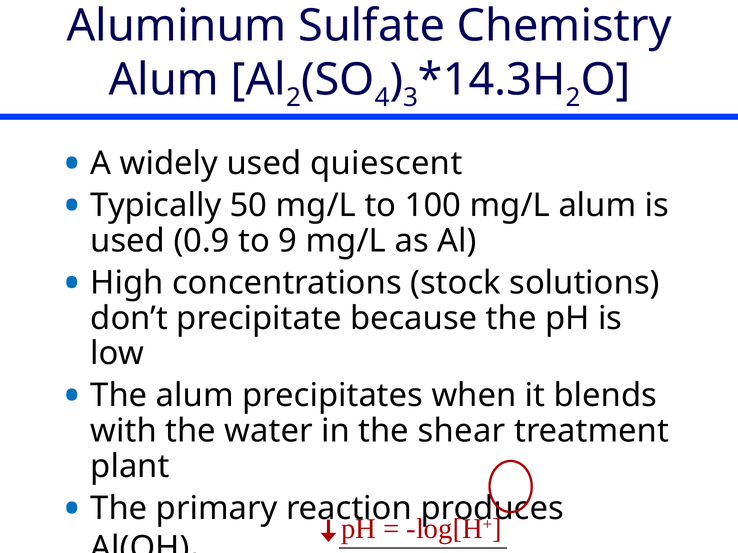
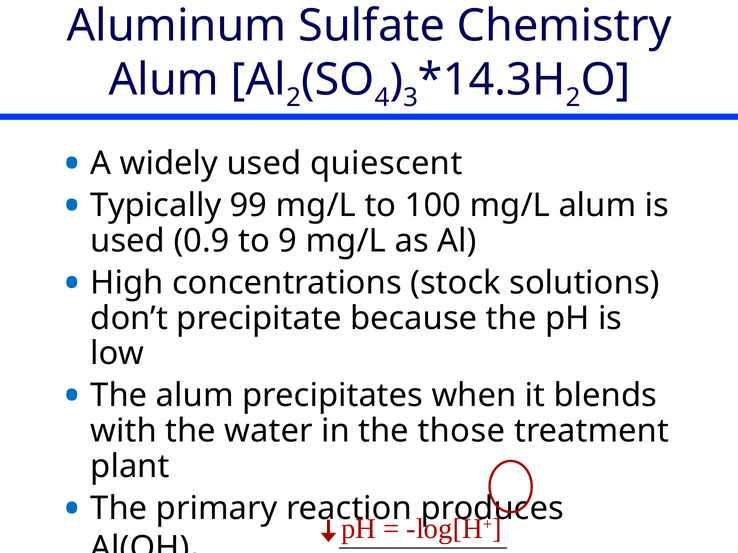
50: 50 -> 99
shear: shear -> those
